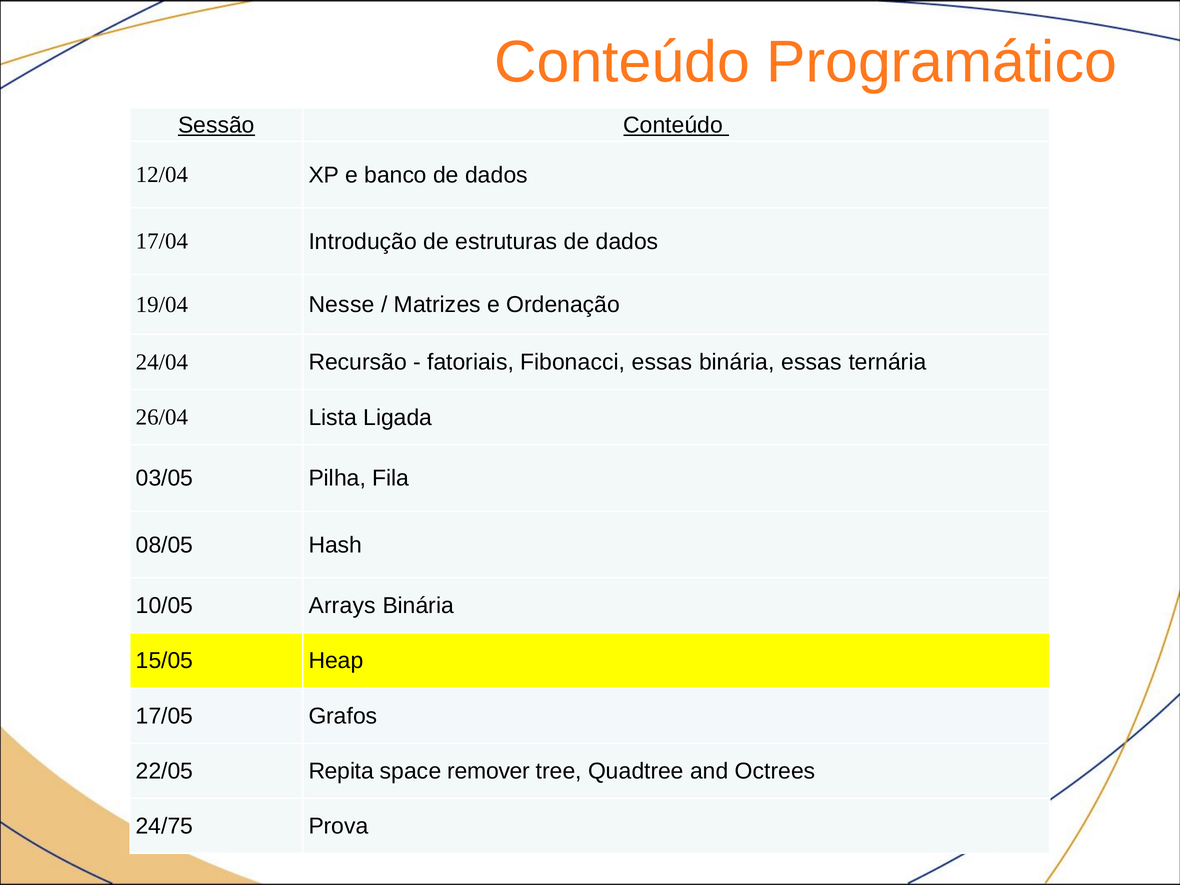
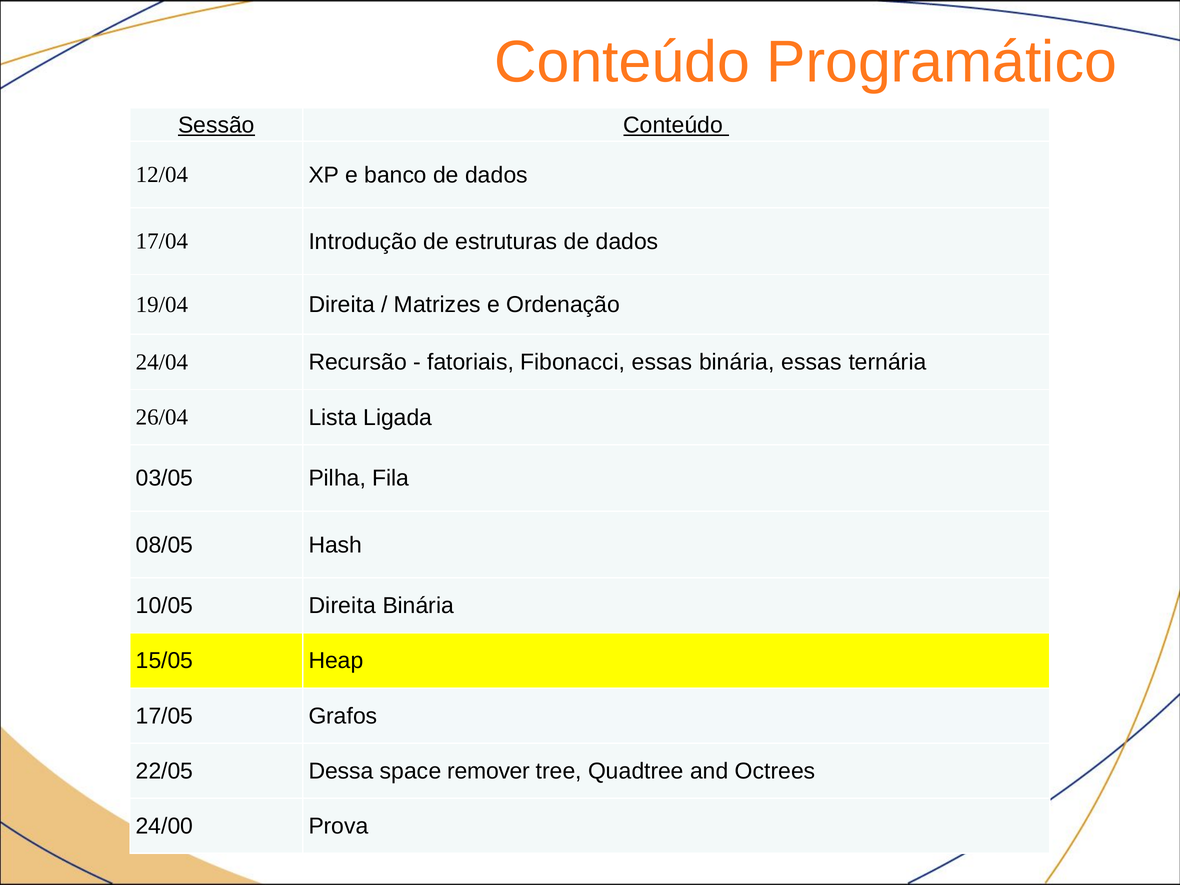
19/04 Nesse: Nesse -> Direita
10/05 Arrays: Arrays -> Direita
Repita: Repita -> Dessa
24/75: 24/75 -> 24/00
